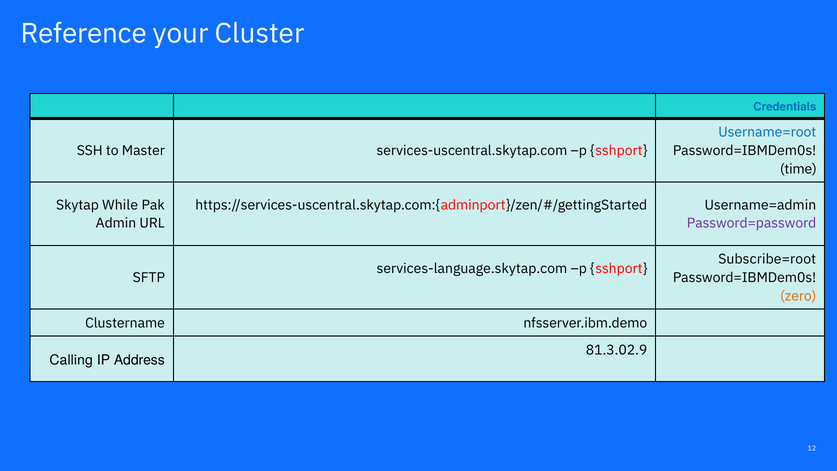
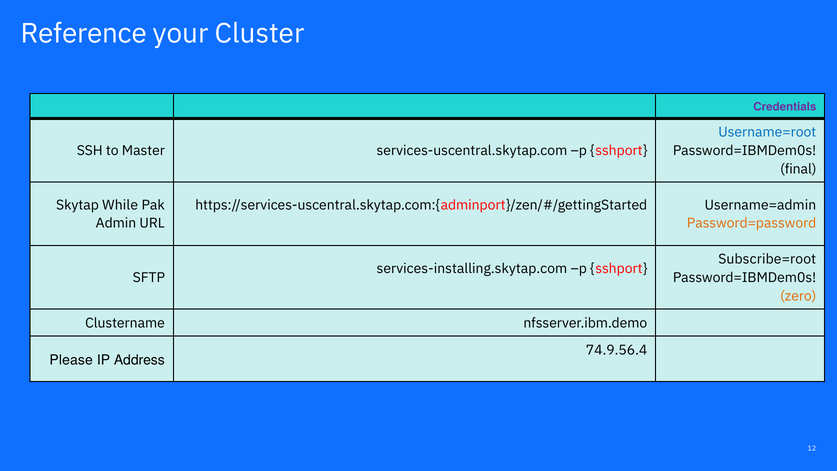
Credentials colour: blue -> purple
time: time -> final
Password=password colour: purple -> orange
services-language.skytap.com: services-language.skytap.com -> services-installing.skytap.com
81.3.02.9: 81.3.02.9 -> 74.9.56.4
Calling: Calling -> Please
